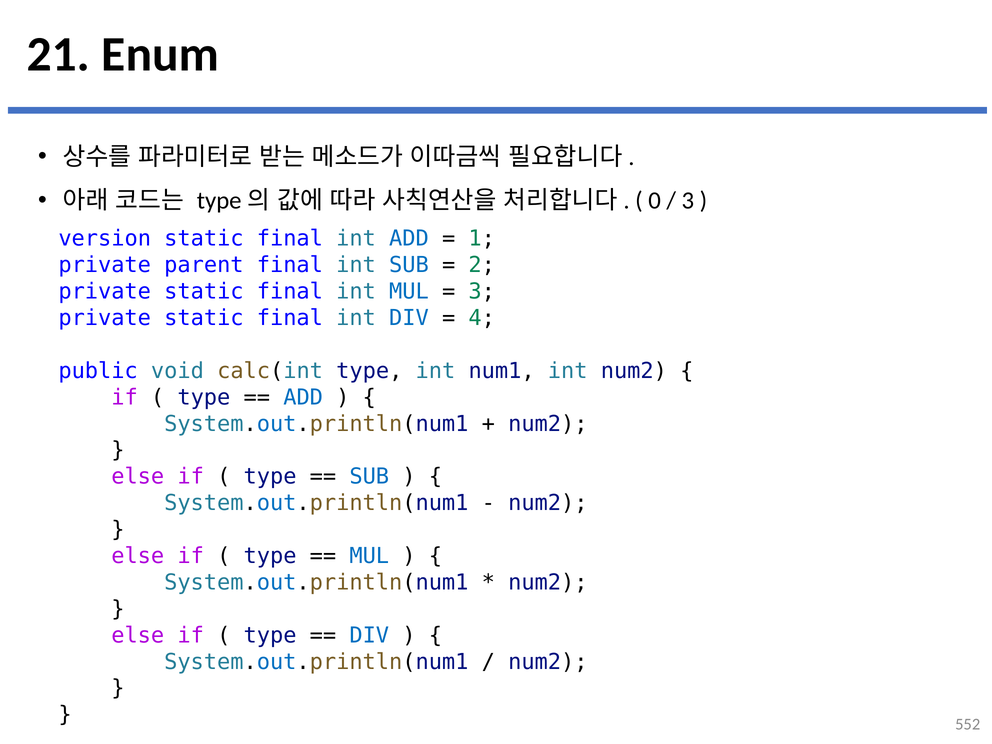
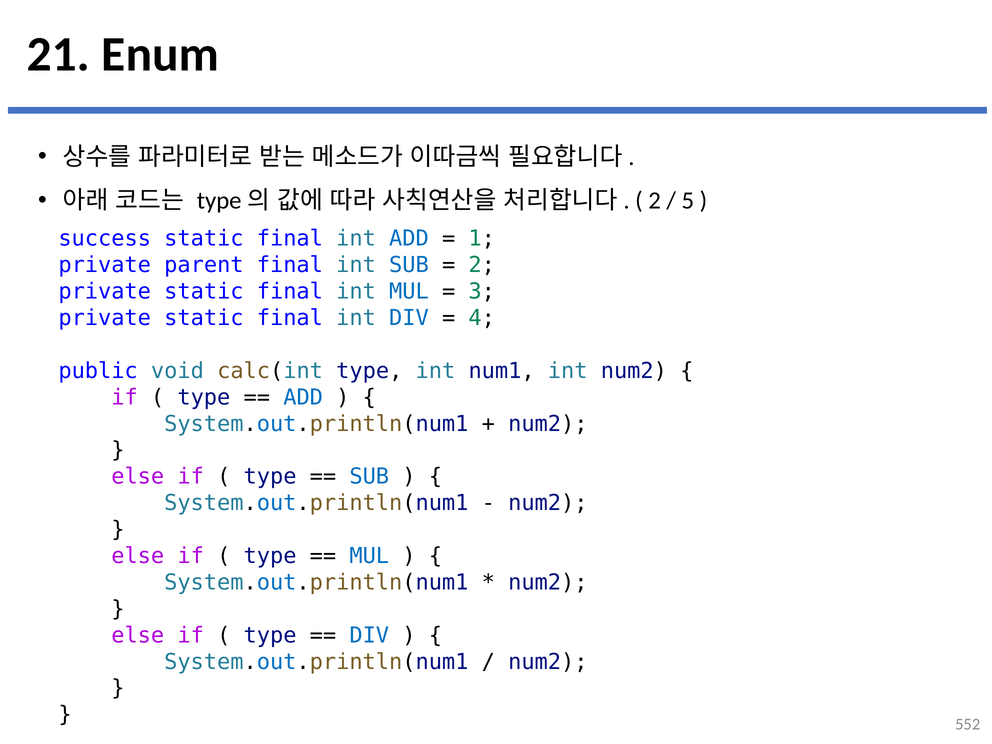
0 at (655, 201): 0 -> 2
3 at (688, 201): 3 -> 5
version: version -> success
